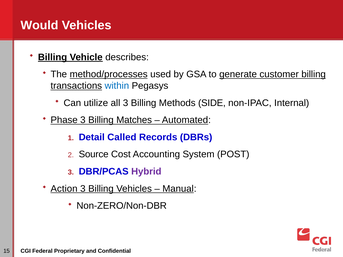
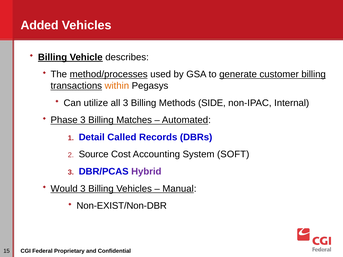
Would: Would -> Added
within colour: blue -> orange
POST: POST -> SOFT
Action: Action -> Would
Non-ZERO/Non-DBR: Non-ZERO/Non-DBR -> Non-EXIST/Non-DBR
